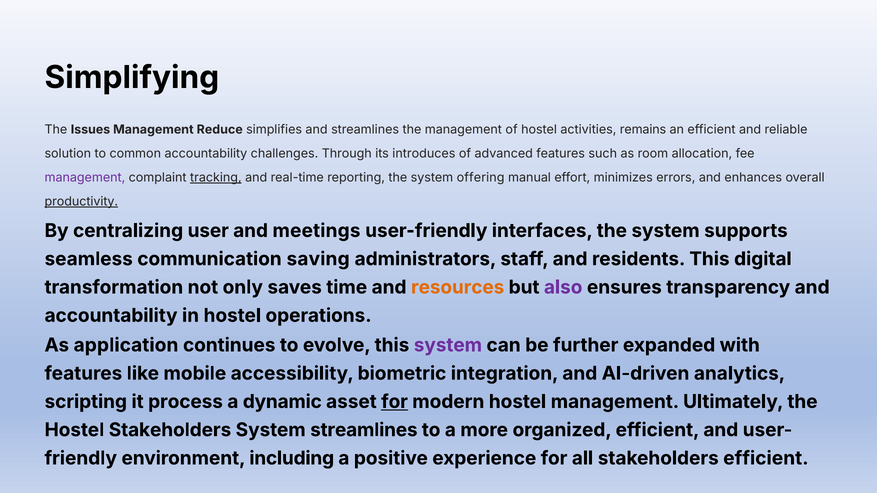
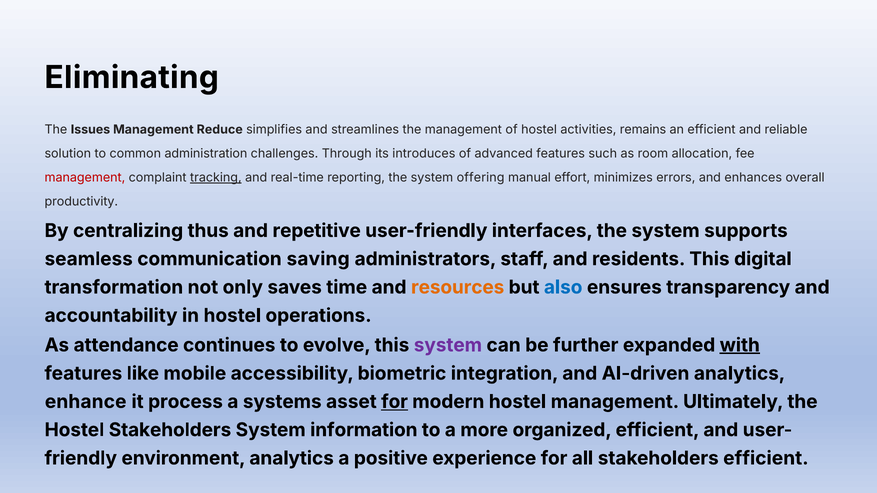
Simplifying: Simplifying -> Eliminating
common accountability: accountability -> administration
management at (85, 178) colour: purple -> red
productivity underline: present -> none
user: user -> thus
meetings: meetings -> repetitive
also colour: purple -> blue
application: application -> attendance
with underline: none -> present
scripting: scripting -> enhance
dynamic: dynamic -> systems
System streamlines: streamlines -> information
environment including: including -> analytics
